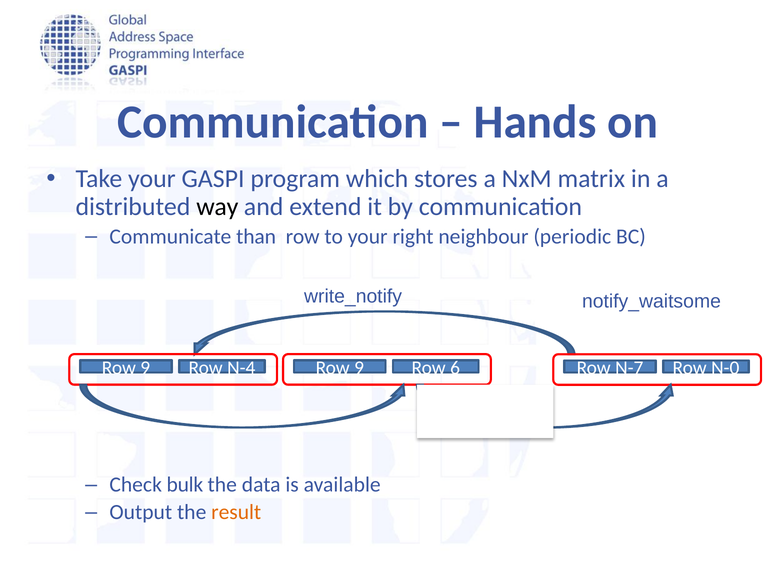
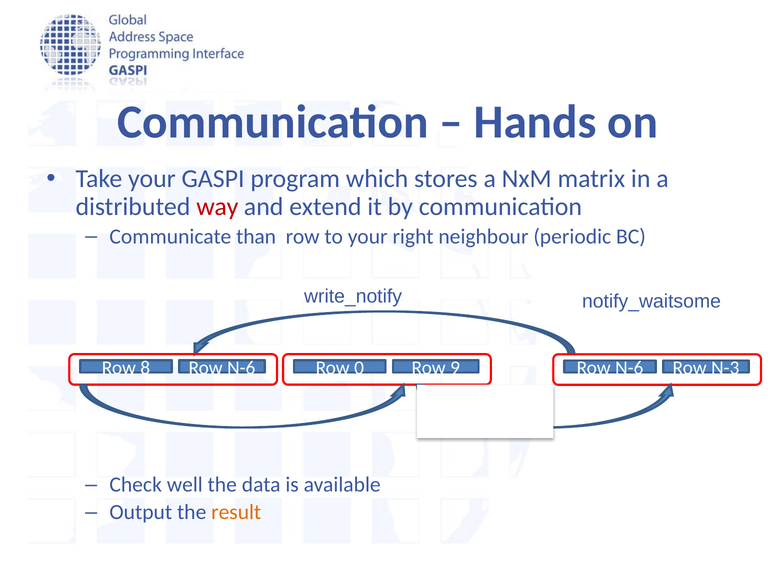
way colour: black -> red
9 at (145, 368): 9 -> 8
N-4 at (241, 368): N-4 -> N-6
9 at (359, 368): 9 -> 0
6: 6 -> 9
N-7 at (629, 368): N-7 -> N-6
N-0: N-0 -> N-3
bulk: bulk -> well
